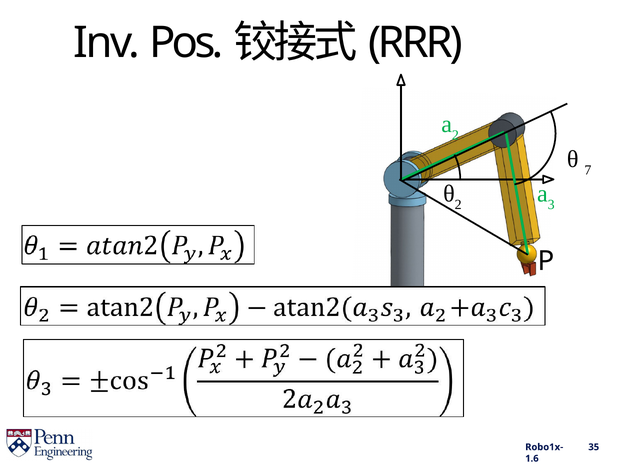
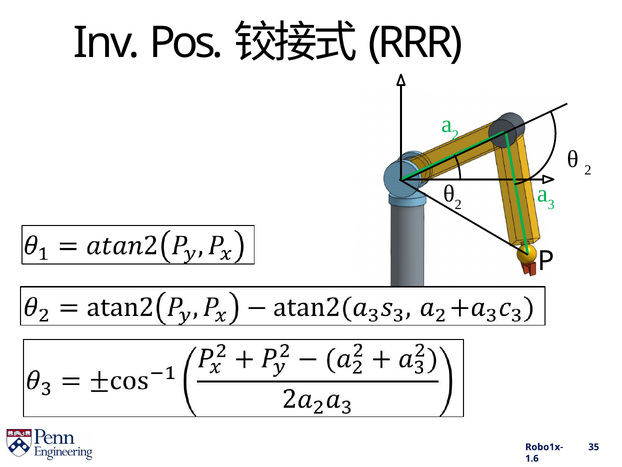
7 at (588, 170): 7 -> 2
